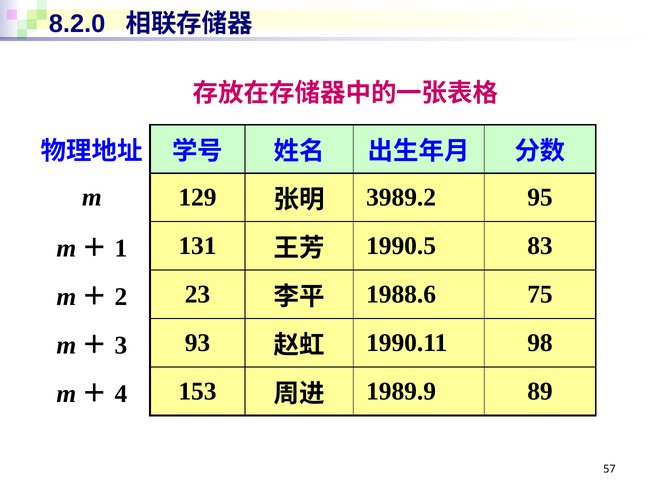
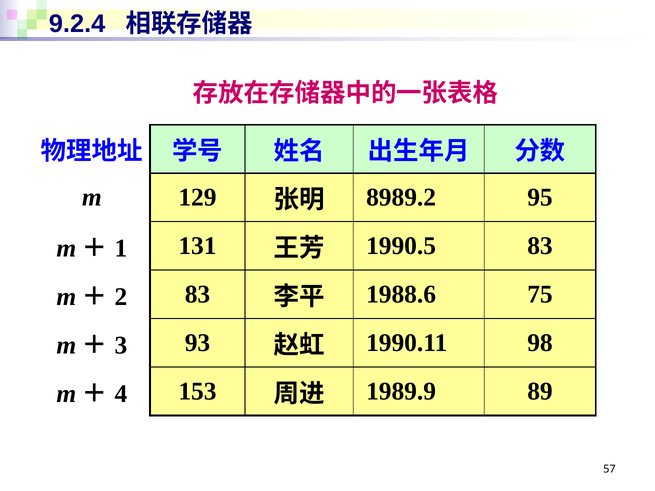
8.2.0: 8.2.0 -> 9.2.4
3989.2: 3989.2 -> 8989.2
23 at (198, 295): 23 -> 83
